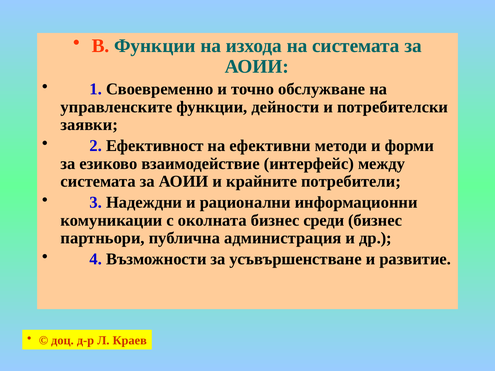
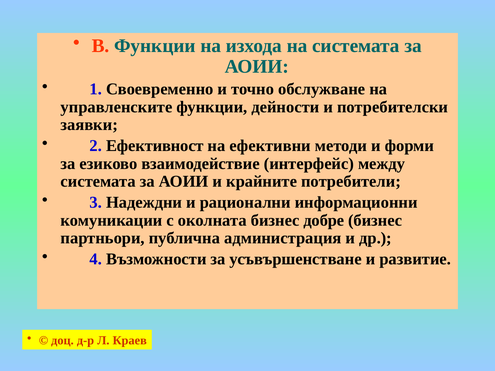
среди: среди -> добре
